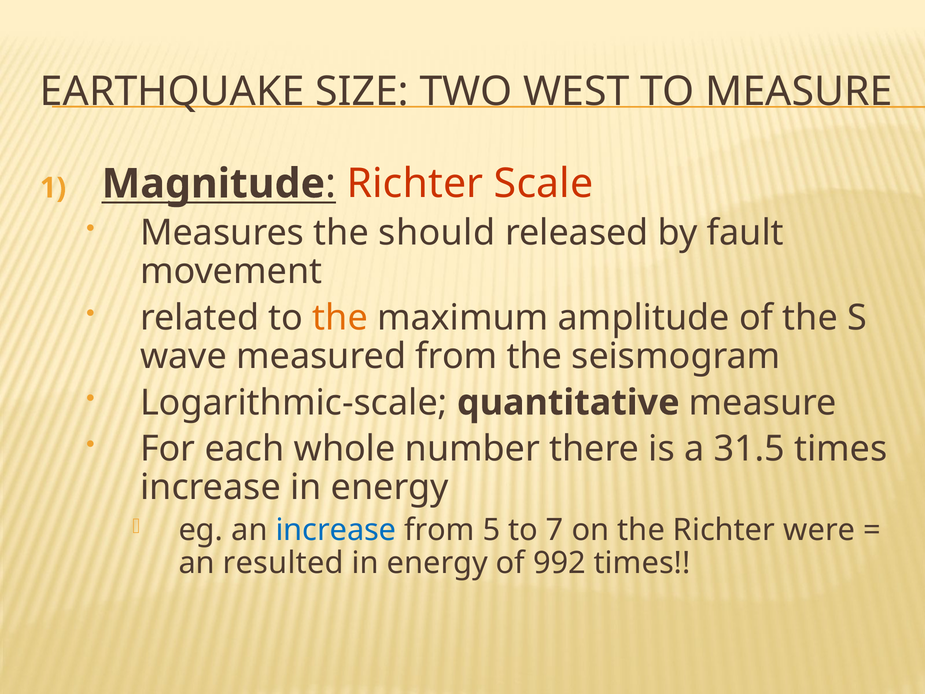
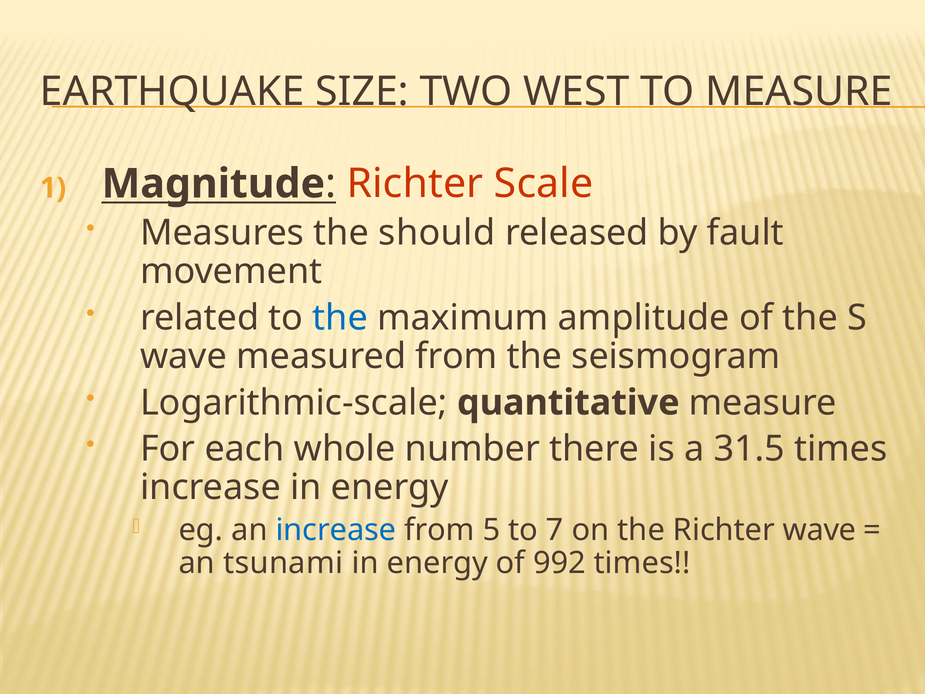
the at (340, 318) colour: orange -> blue
Richter were: were -> wave
resulted: resulted -> tsunami
